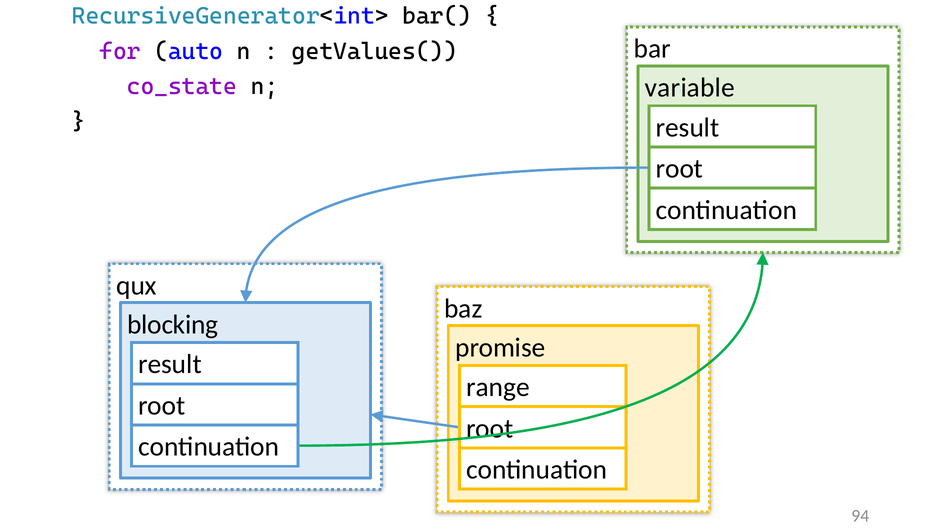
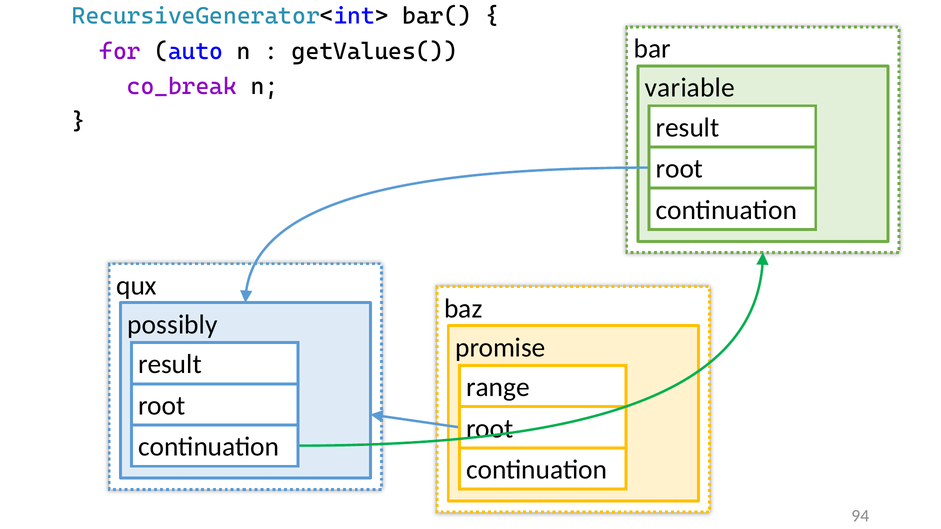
co_state: co_state -> co_break
blocking: blocking -> possibly
